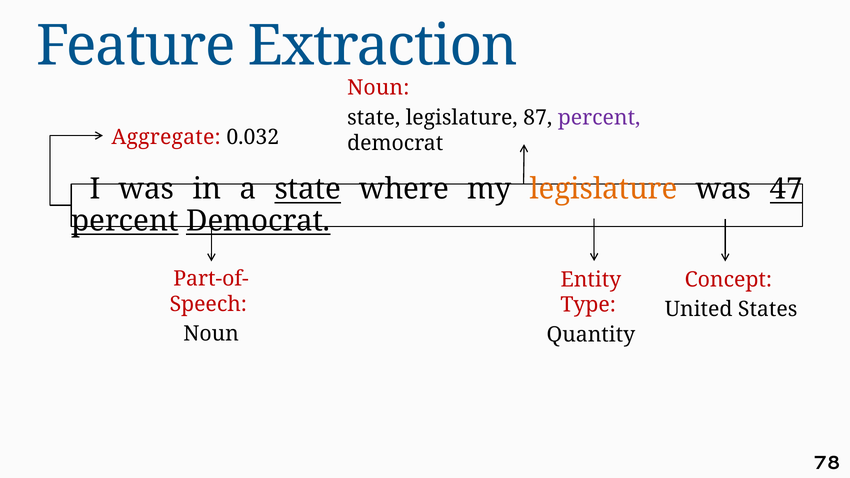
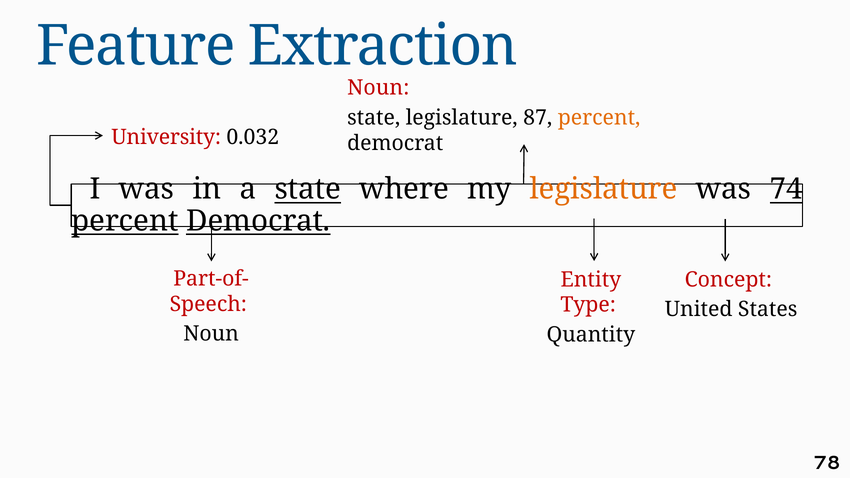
percent at (599, 118) colour: purple -> orange
Aggregate: Aggregate -> University
47: 47 -> 74
